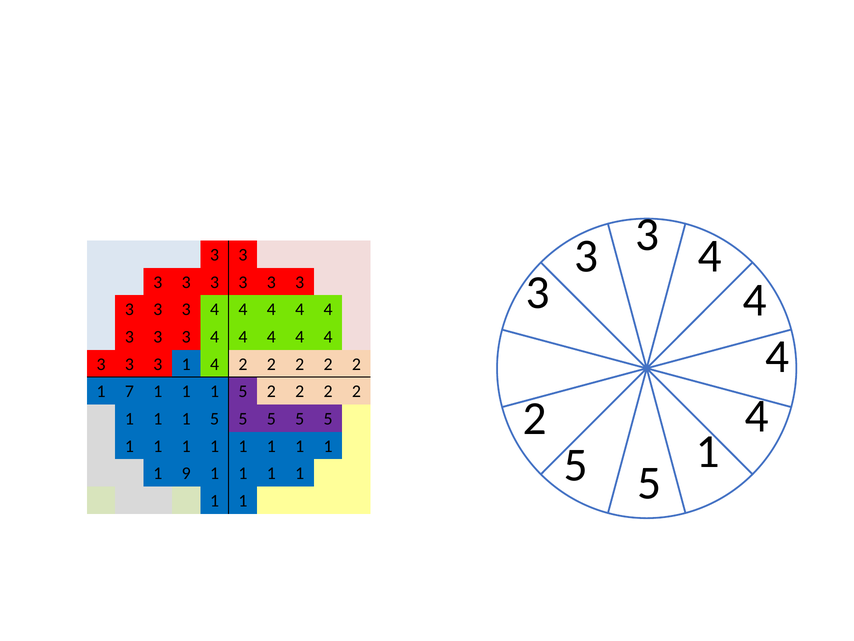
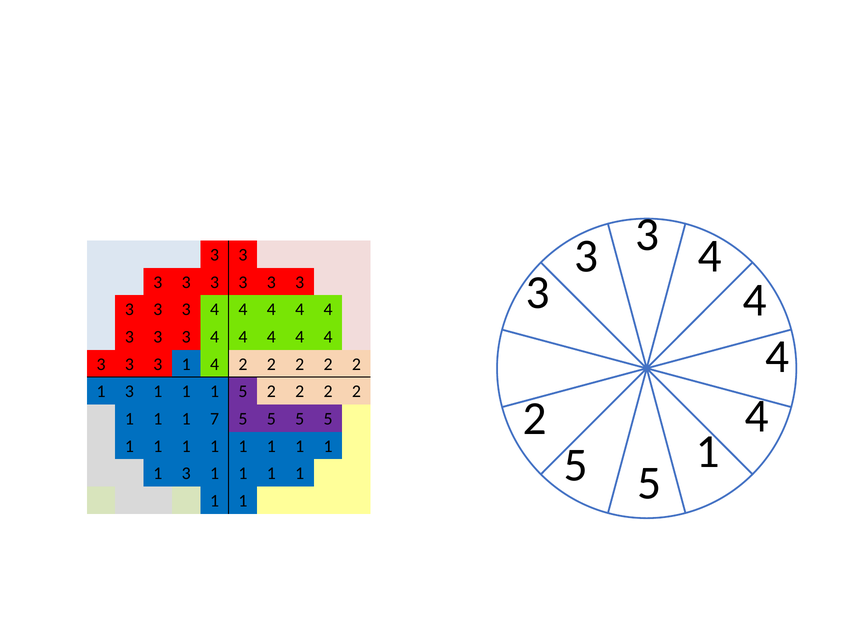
7 at (129, 391): 7 -> 3
5 at (215, 419): 5 -> 7
9 at (186, 473): 9 -> 3
